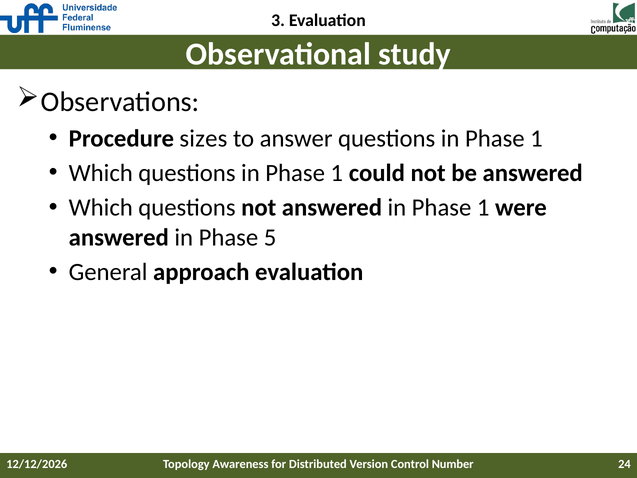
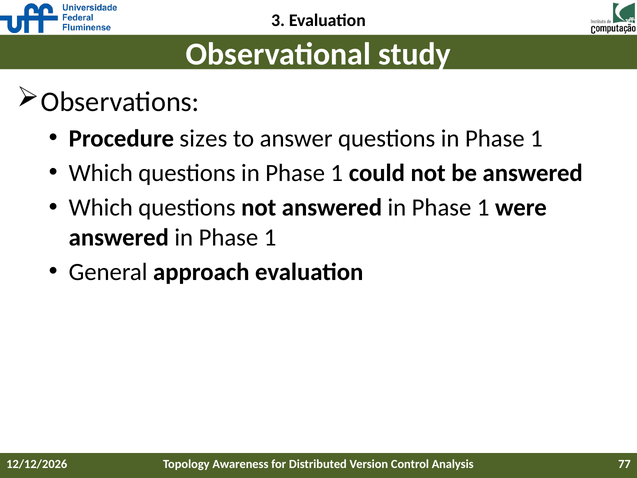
5 at (270, 237): 5 -> 1
Number: Number -> Analysis
24: 24 -> 77
